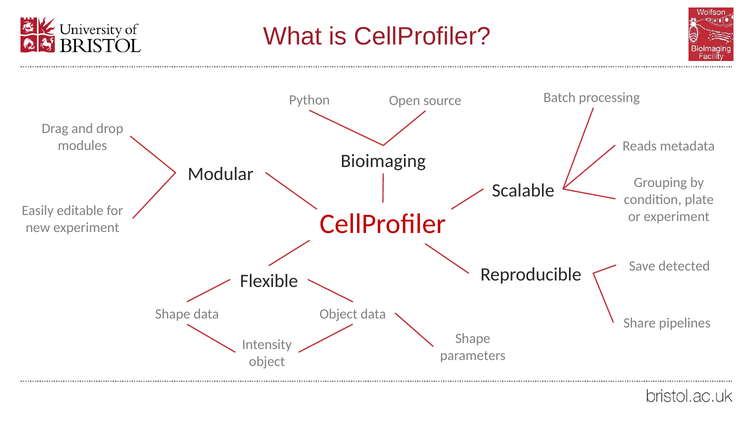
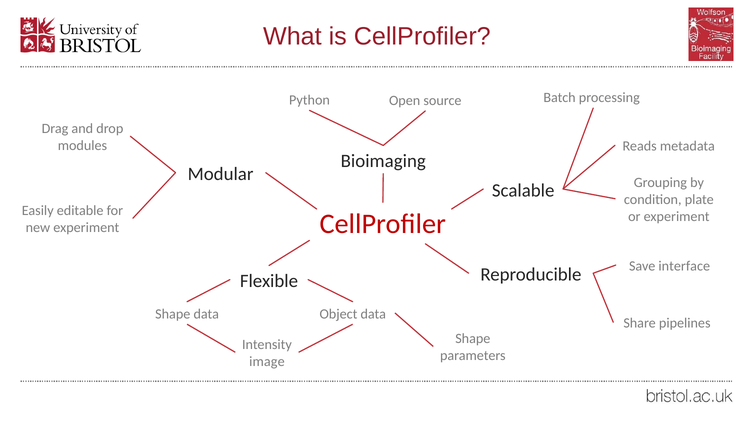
detected: detected -> interface
object at (267, 362): object -> image
